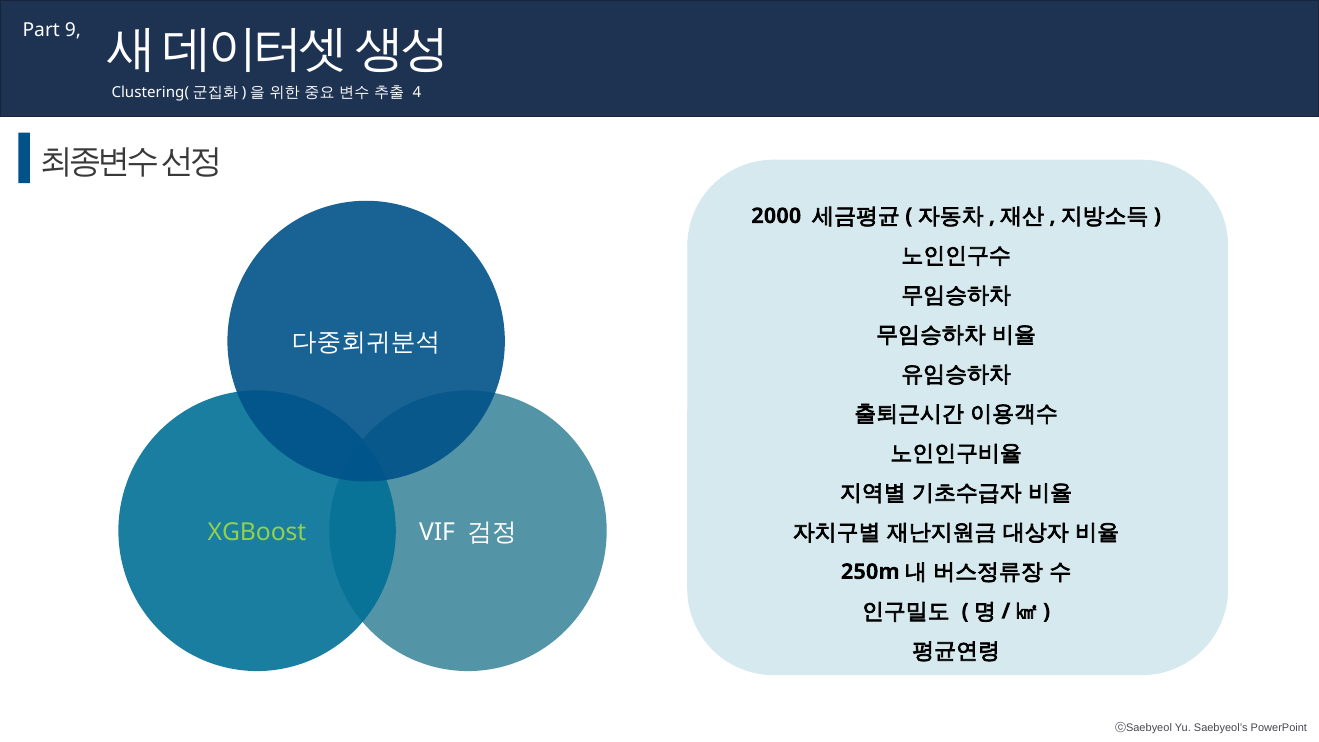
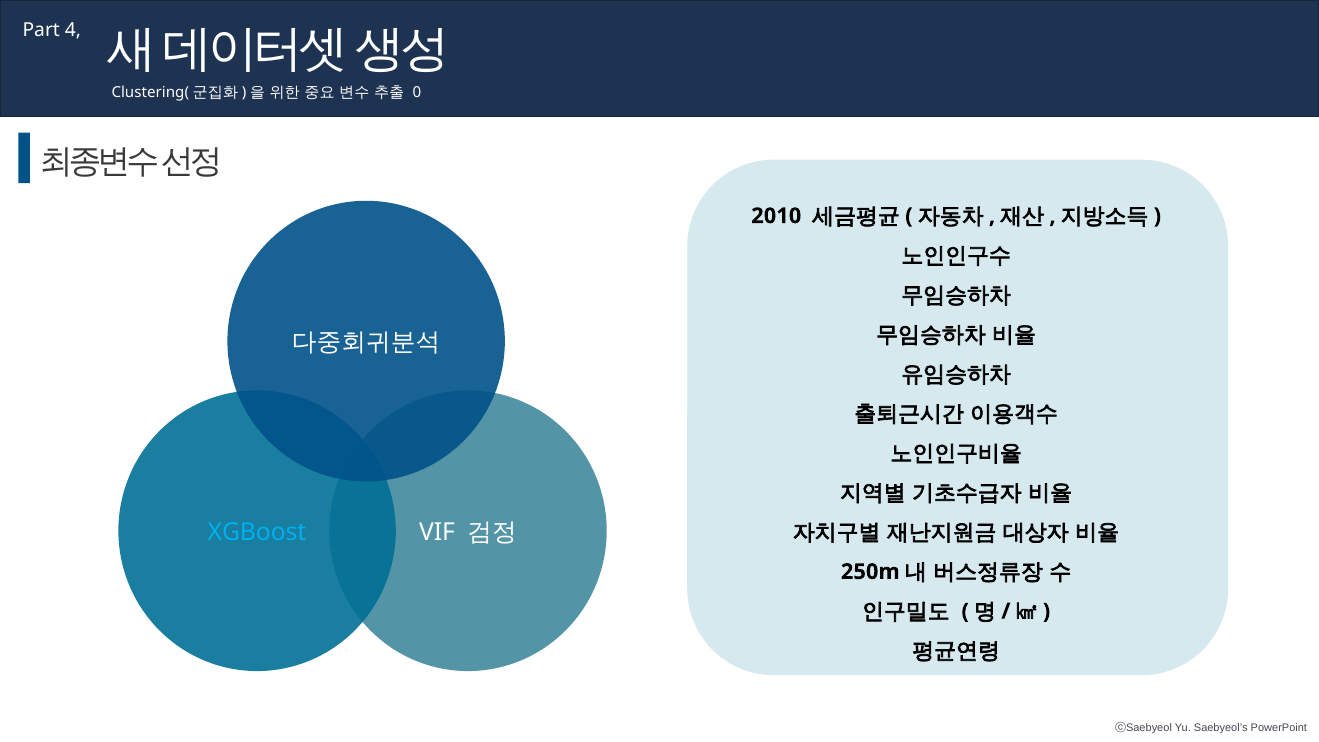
9: 9 -> 4
4: 4 -> 0
2000: 2000 -> 2010
XGBoost colour: light green -> light blue
